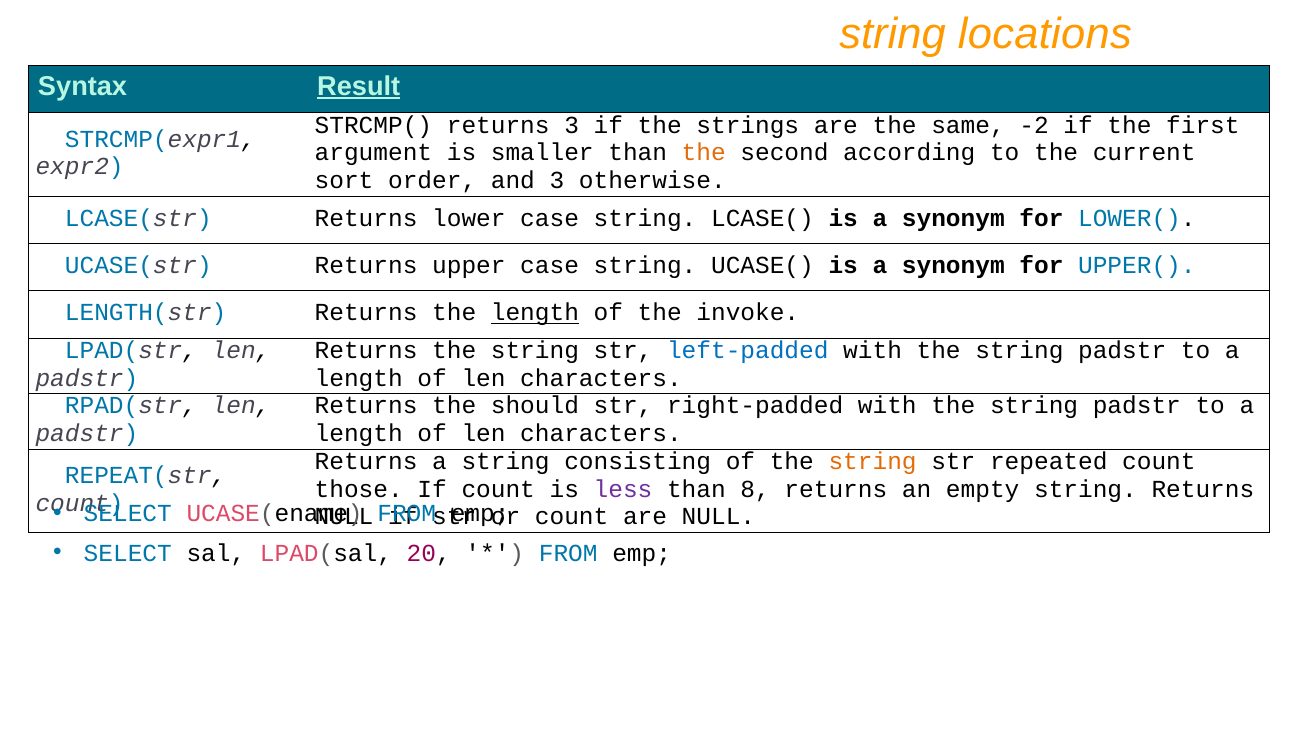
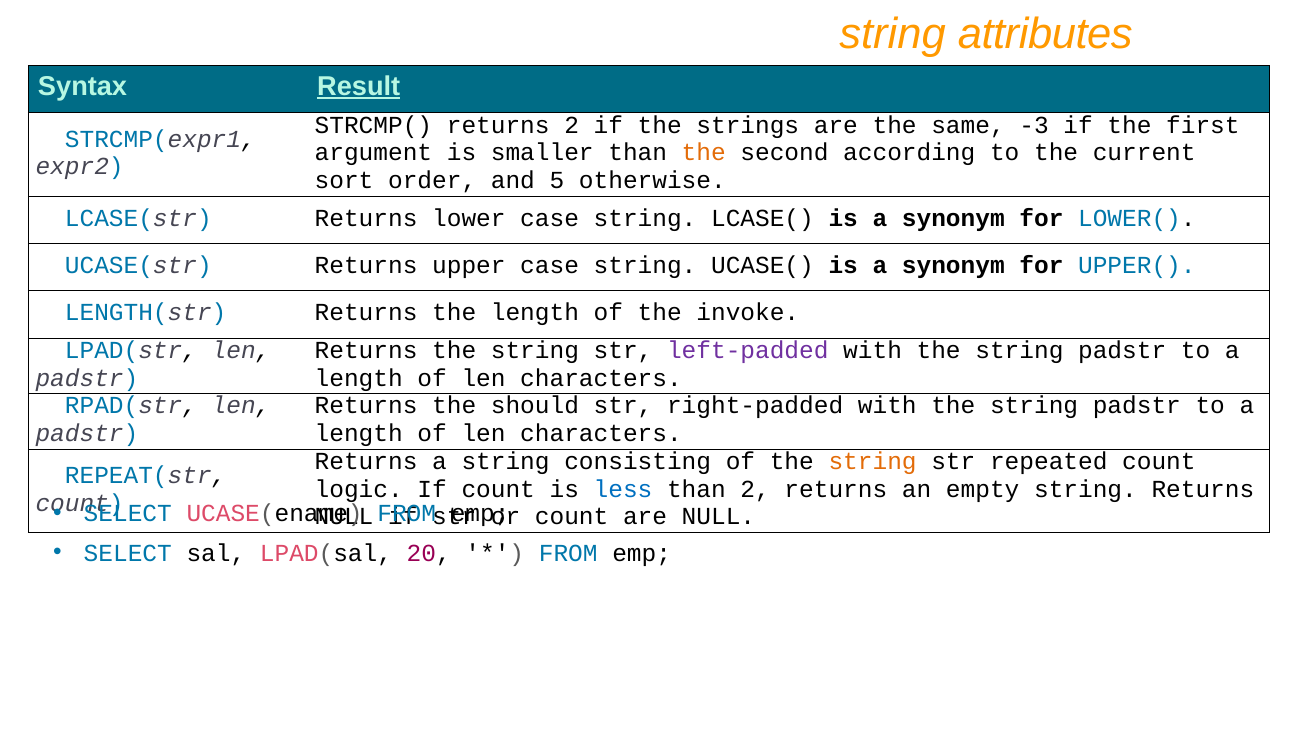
locations: locations -> attributes
returns 3: 3 -> 2
-2: -2 -> -3
and 3: 3 -> 5
length at (535, 313) underline: present -> none
left-padded colour: blue -> purple
those: those -> logic
less colour: purple -> blue
than 8: 8 -> 2
